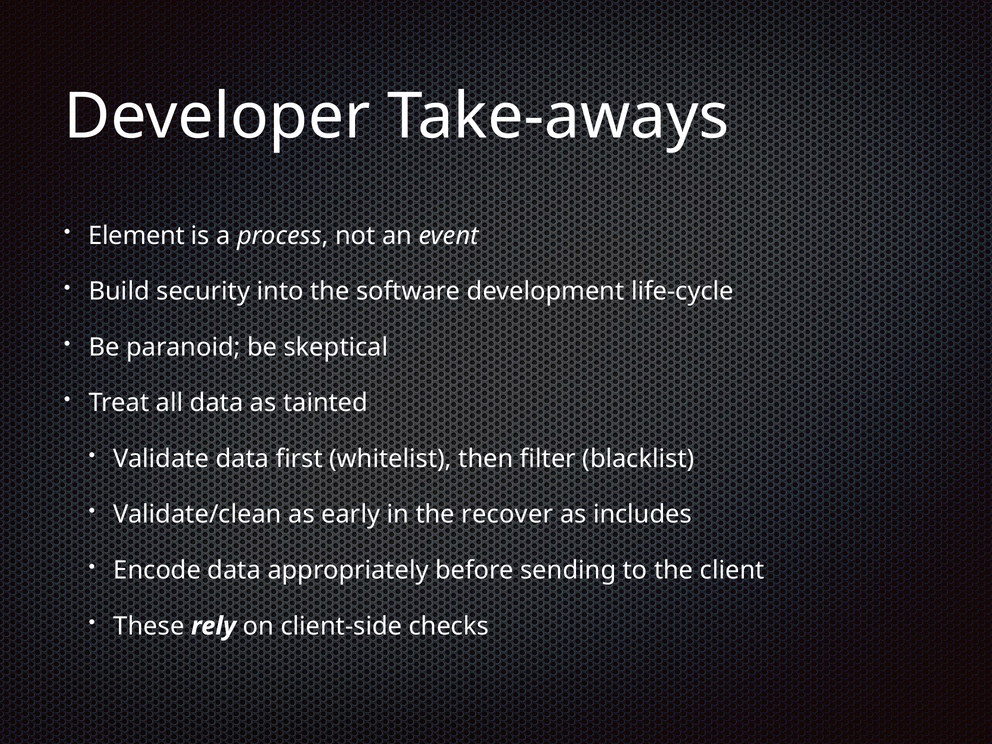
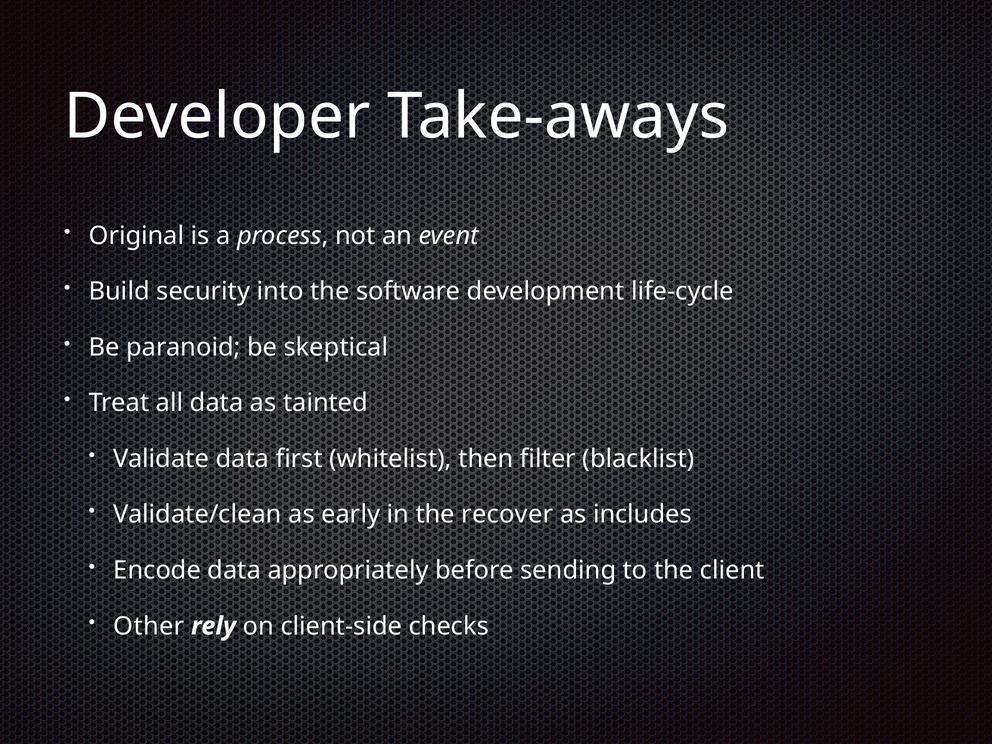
Element: Element -> Original
These: These -> Other
